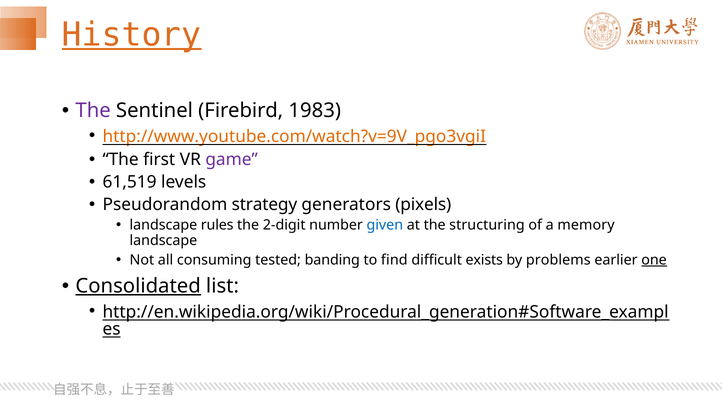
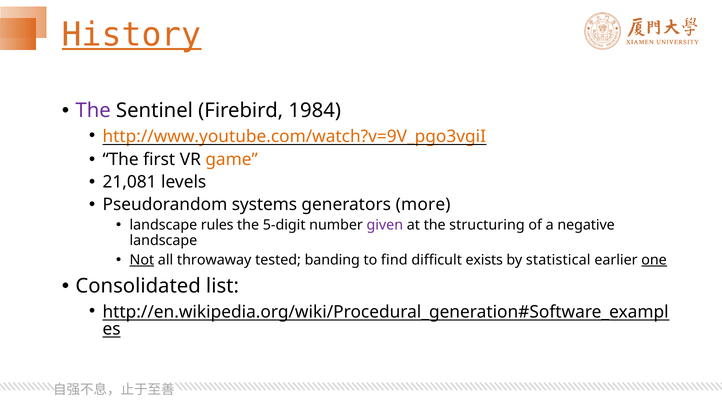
1983: 1983 -> 1984
game colour: purple -> orange
61,519: 61,519 -> 21,081
strategy: strategy -> systems
pixels: pixels -> more
2-digit: 2-digit -> 5-digit
given colour: blue -> purple
memory: memory -> negative
Not underline: none -> present
consuming: consuming -> throwaway
problems: problems -> statistical
Consolidated underline: present -> none
